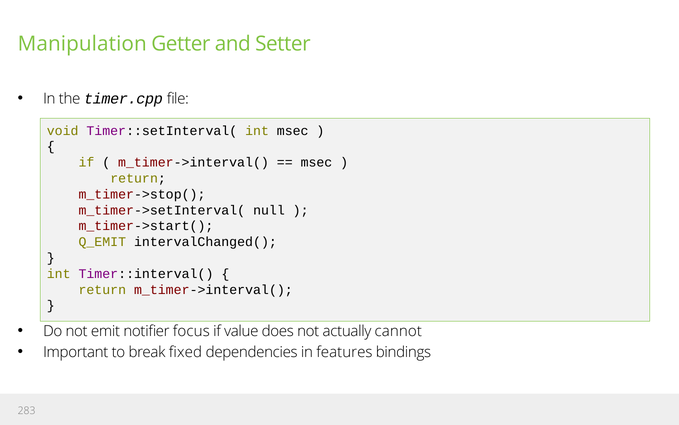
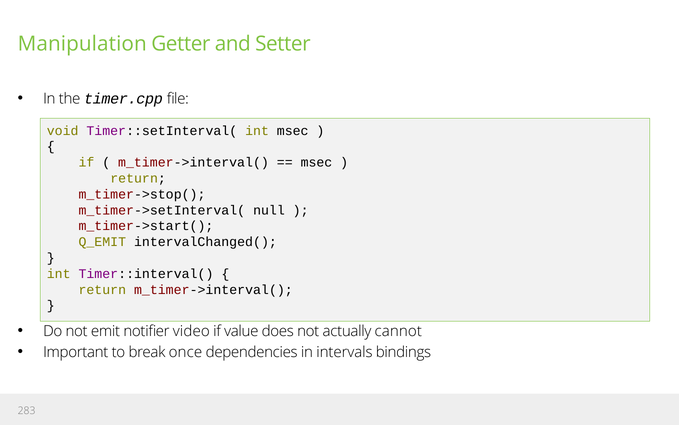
focus: focus -> video
fixed: fixed -> once
features: features -> intervals
